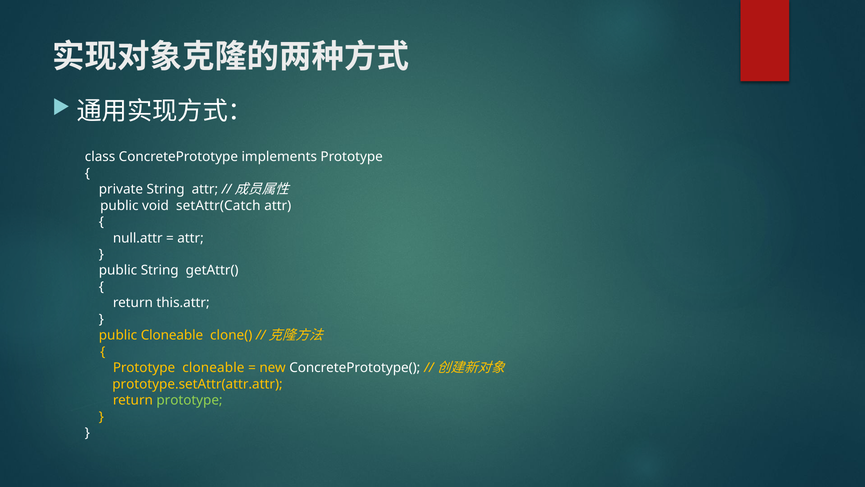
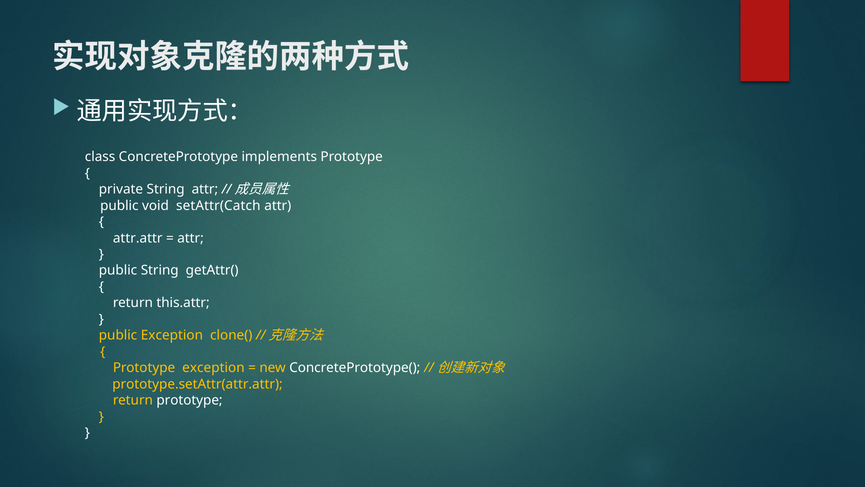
null.attr: null.attr -> attr.attr
public Cloneable: Cloneable -> Exception
Prototype cloneable: cloneable -> exception
prototype at (190, 400) colour: light green -> white
